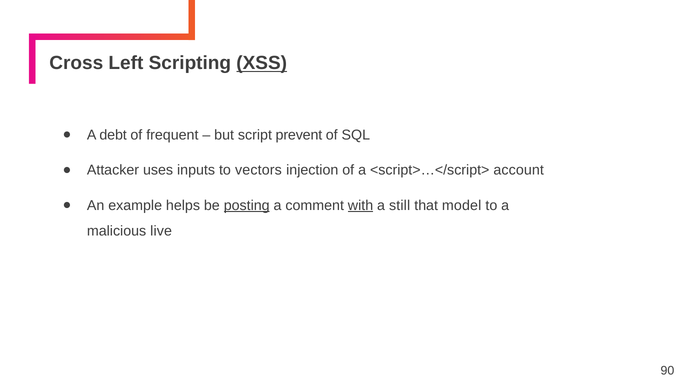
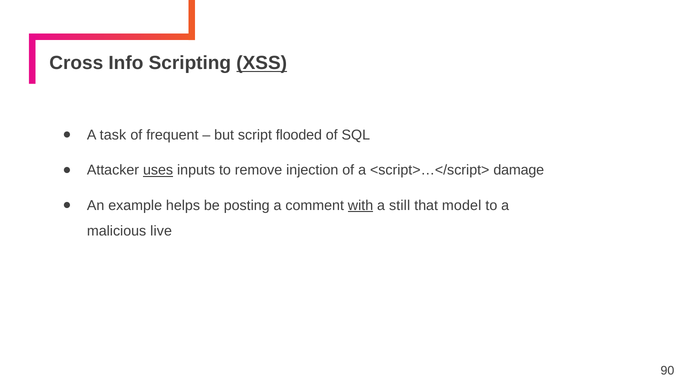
Left: Left -> Info
debt: debt -> task
prevent: prevent -> flooded
uses underline: none -> present
vectors: vectors -> remove
account: account -> damage
posting underline: present -> none
